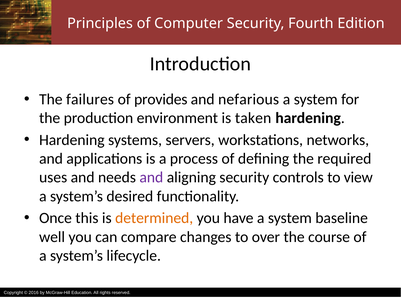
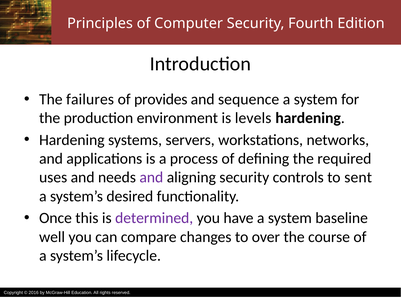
nefarious: nefarious -> sequence
taken: taken -> levels
view: view -> sent
determined colour: orange -> purple
